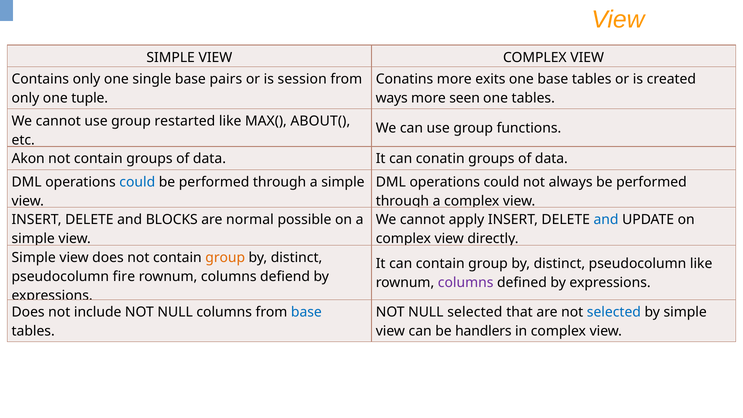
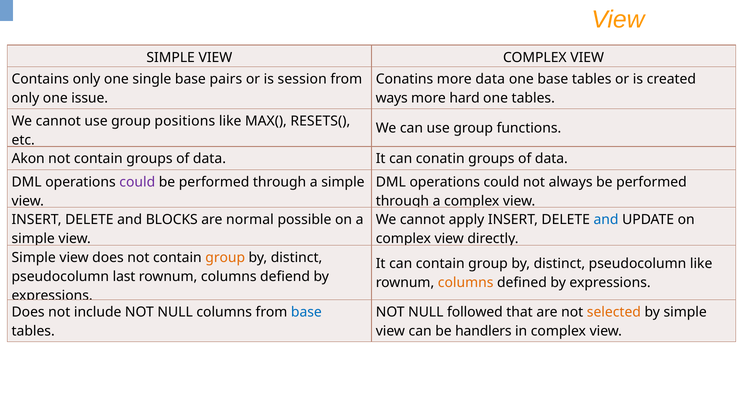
more exits: exits -> data
tuple: tuple -> issue
seen: seen -> hard
restarted: restarted -> positions
ABOUT(: ABOUT( -> RESETS(
could at (137, 182) colour: blue -> purple
fire: fire -> last
columns at (466, 283) colour: purple -> orange
NULL selected: selected -> followed
selected at (614, 312) colour: blue -> orange
